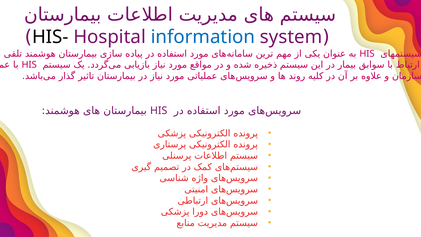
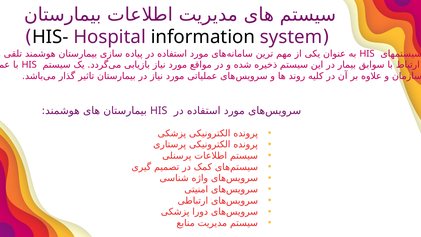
information colour: blue -> black
